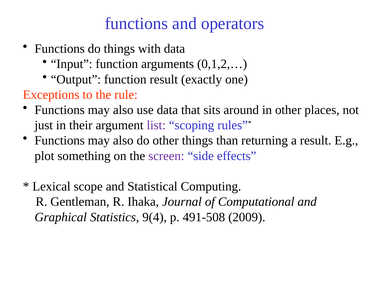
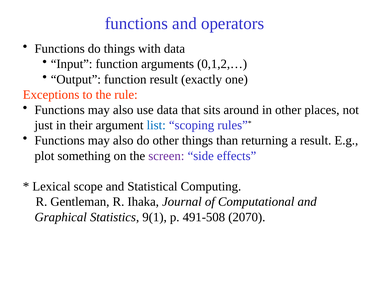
list colour: purple -> blue
9(4: 9(4 -> 9(1
2009: 2009 -> 2070
